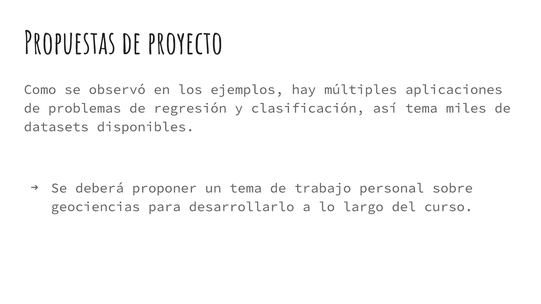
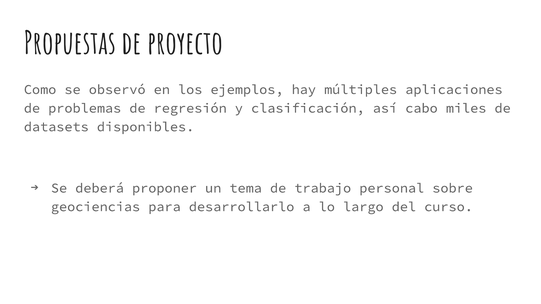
así tema: tema -> cabo
